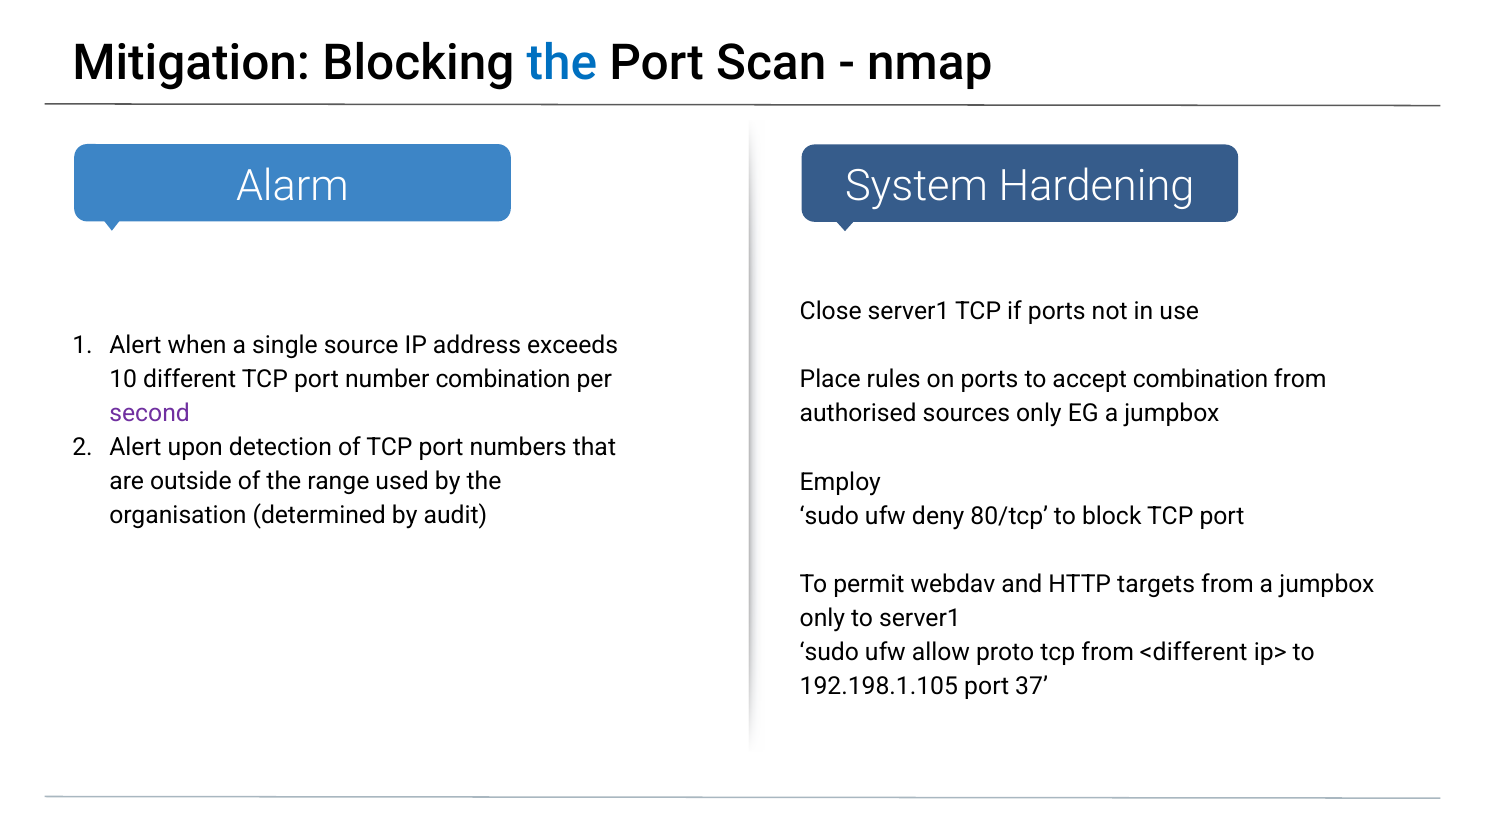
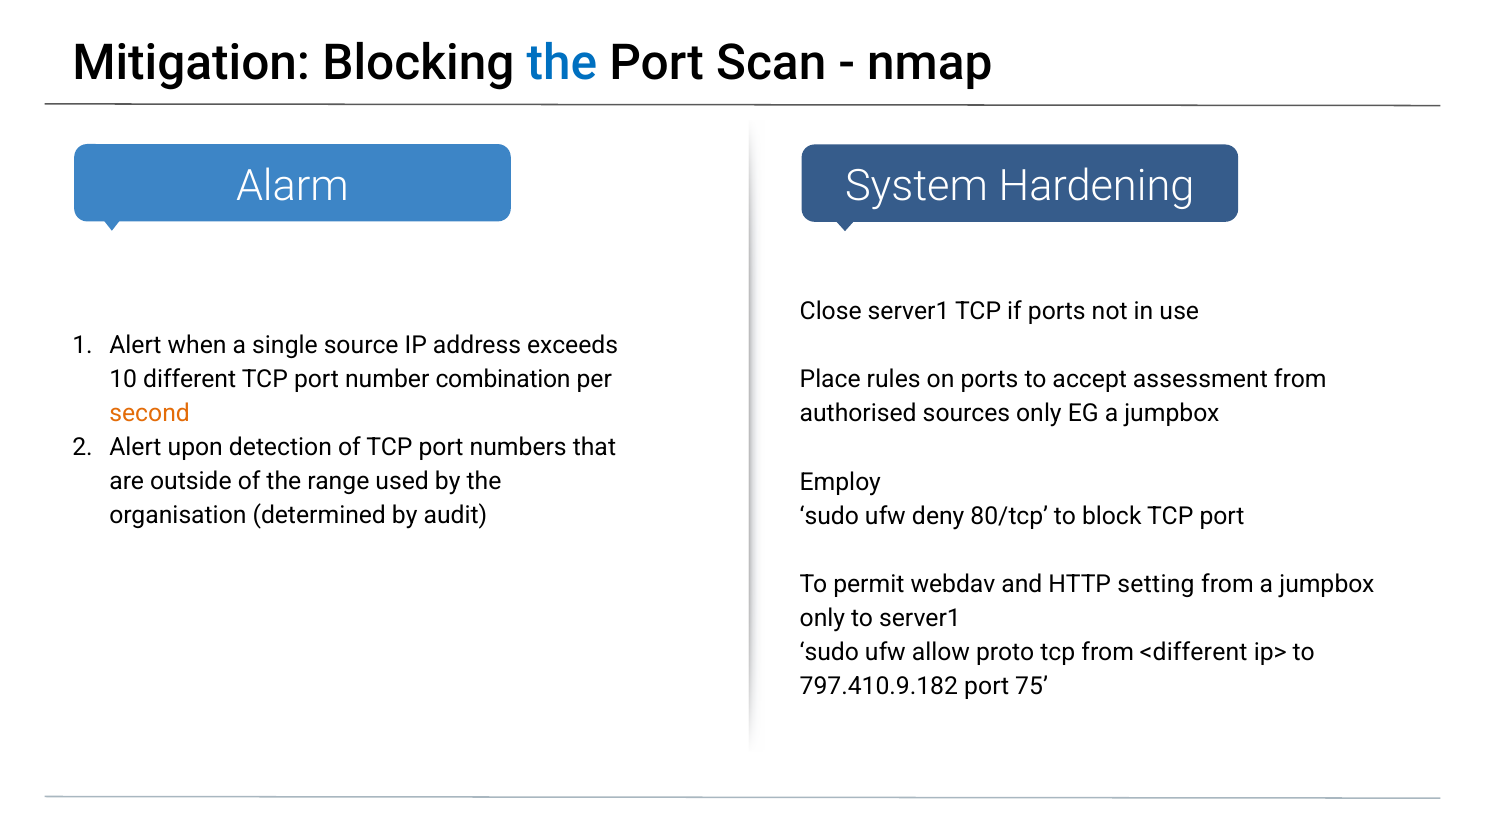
accept combination: combination -> assessment
second colour: purple -> orange
targets: targets -> setting
192.198.1.105: 192.198.1.105 -> 797.410.9.182
37: 37 -> 75
